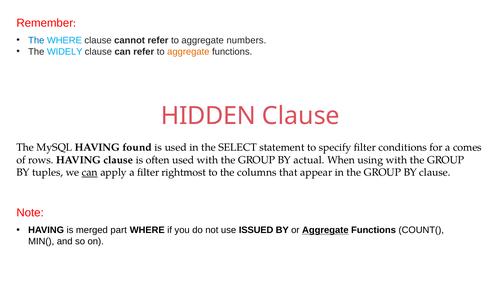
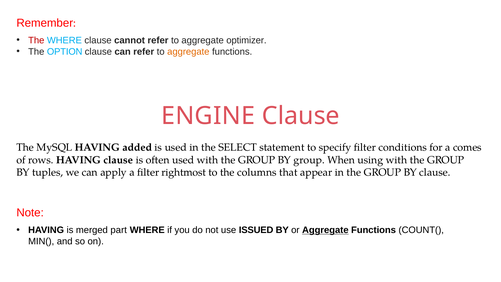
The at (36, 40) colour: blue -> red
numbers: numbers -> optimizer
WIDELY: WIDELY -> OPTION
HIDDEN: HIDDEN -> ENGINE
found: found -> added
BY actual: actual -> group
can at (90, 172) underline: present -> none
